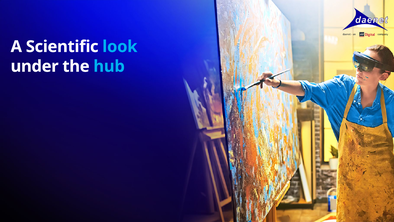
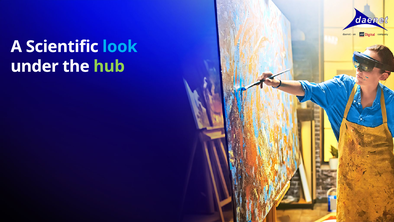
hub colour: light blue -> light green
